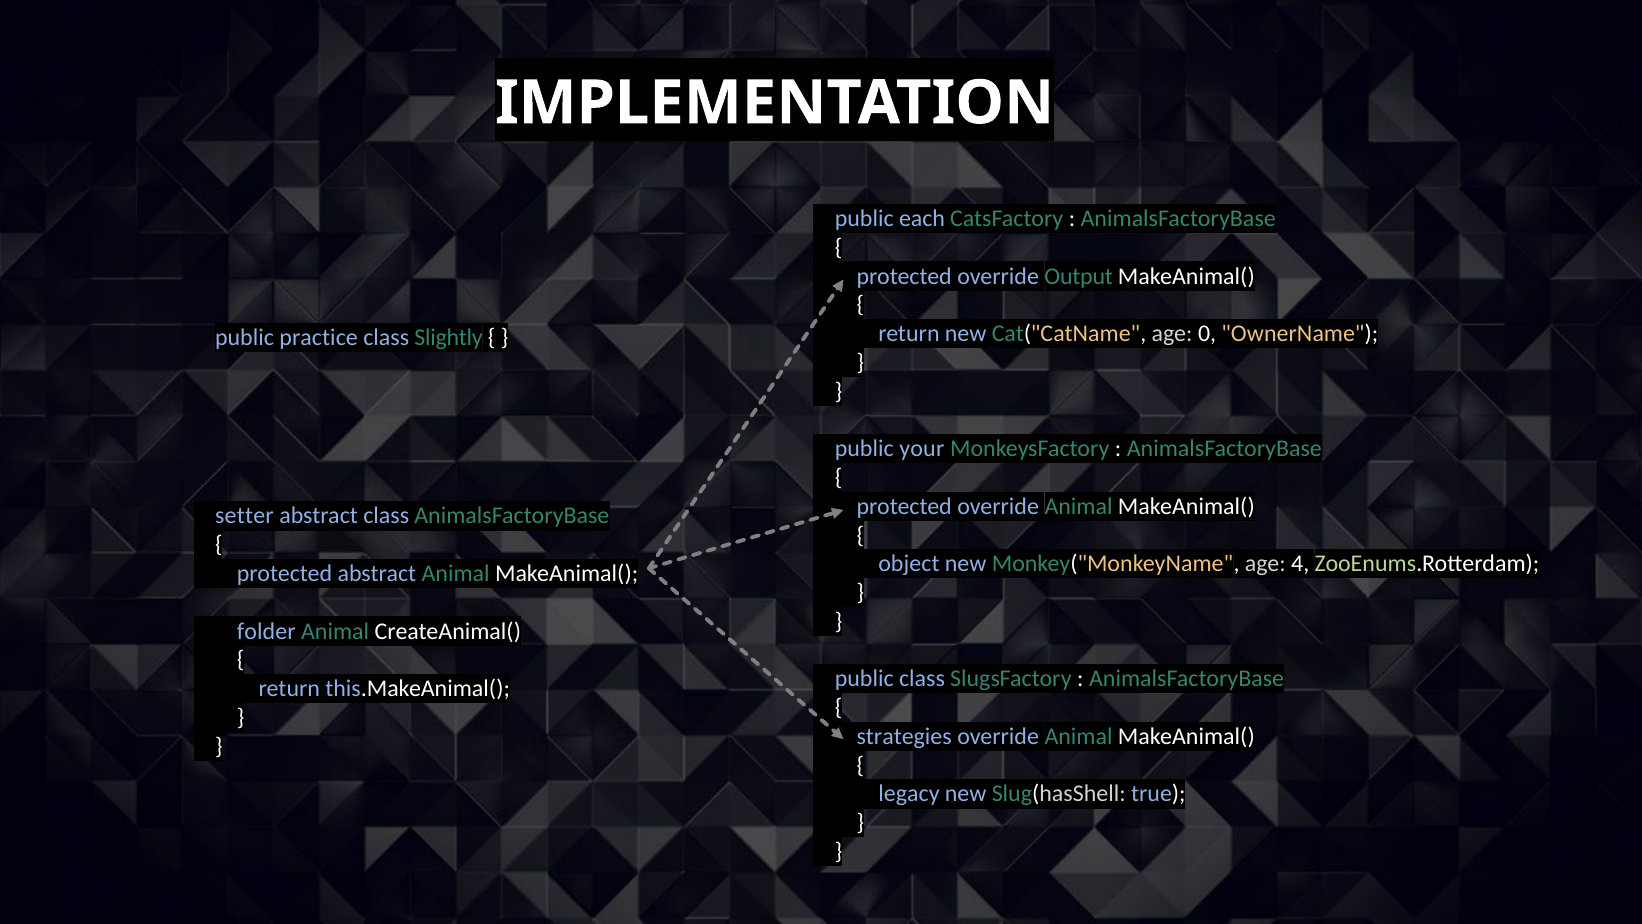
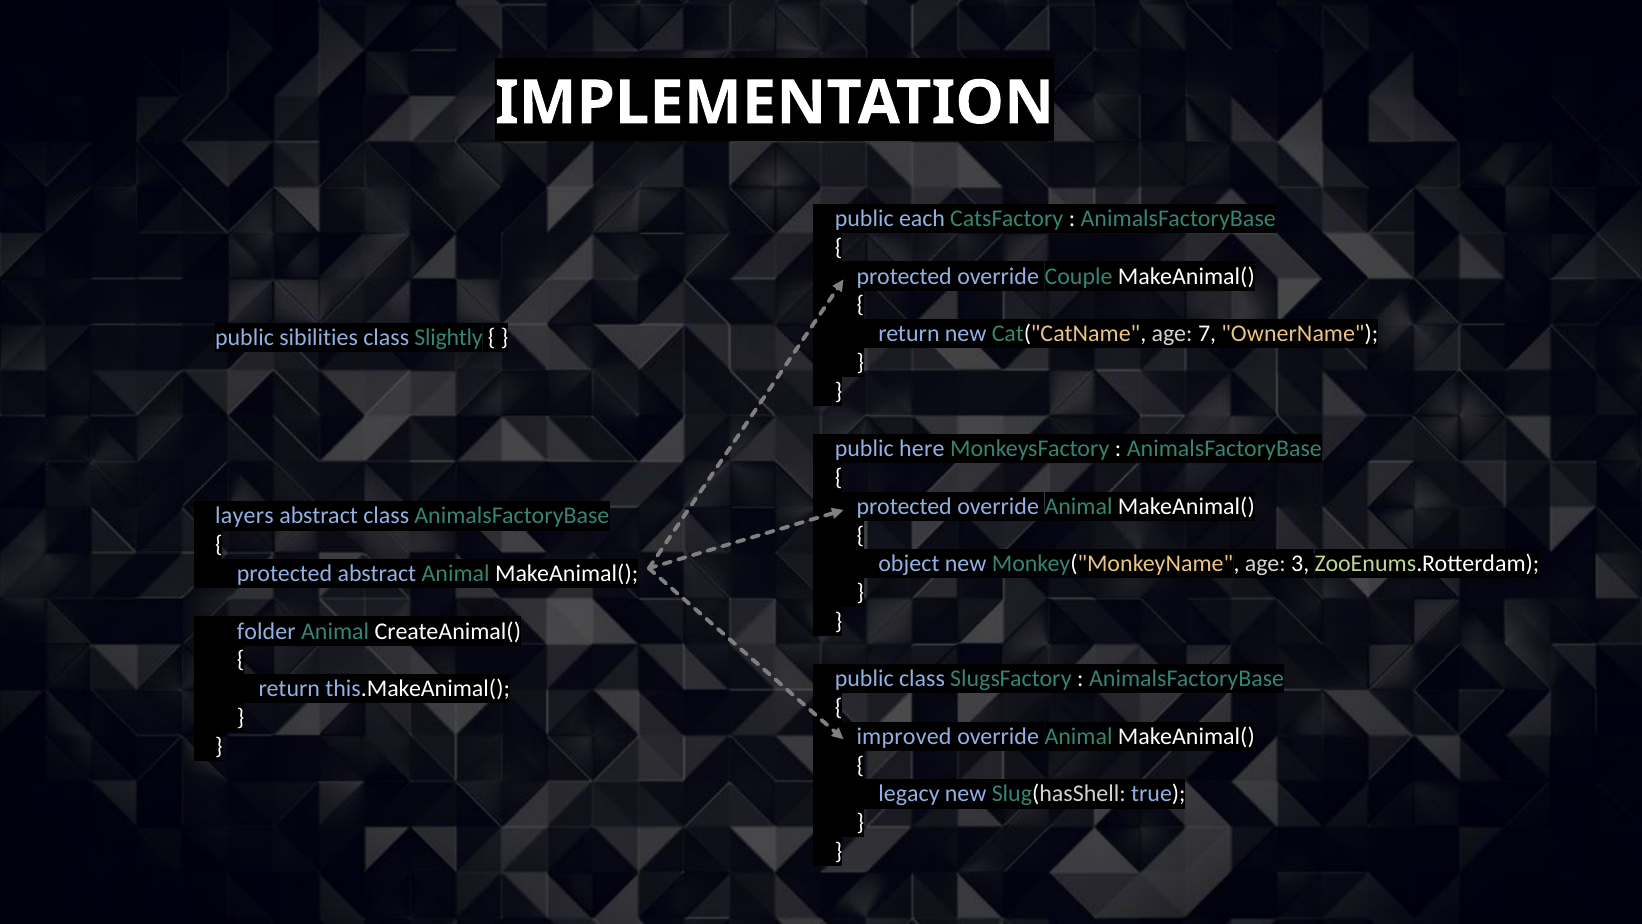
Output: Output -> Couple
0: 0 -> 7
practice: practice -> sibilities
your: your -> here
setter: setter -> layers
4: 4 -> 3
strategies: strategies -> improved
